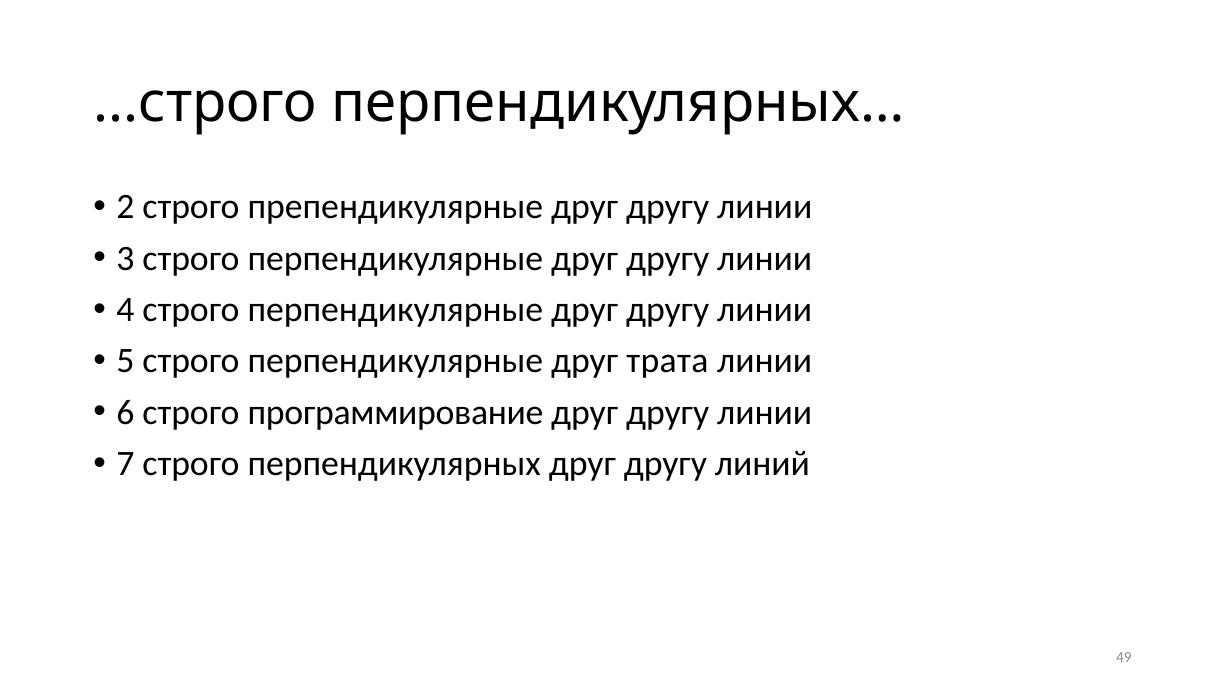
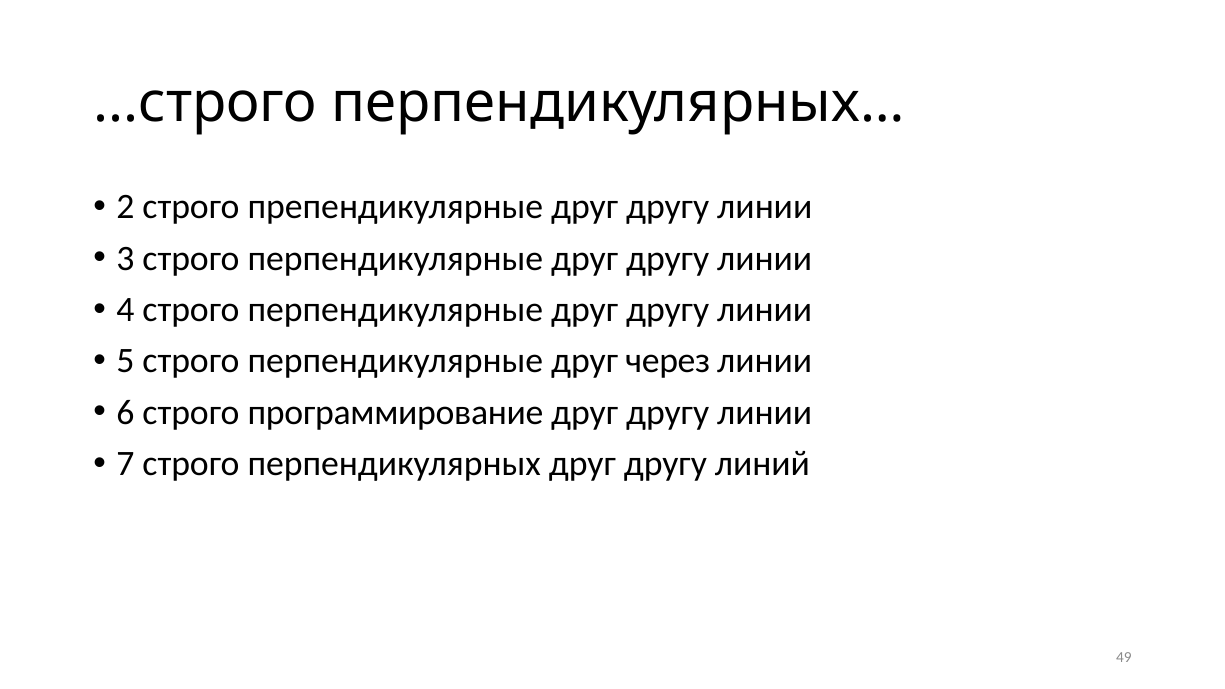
трата: трата -> через
